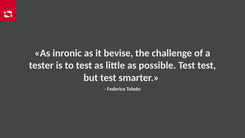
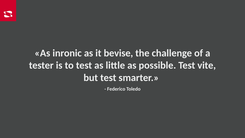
Test test: test -> vite
